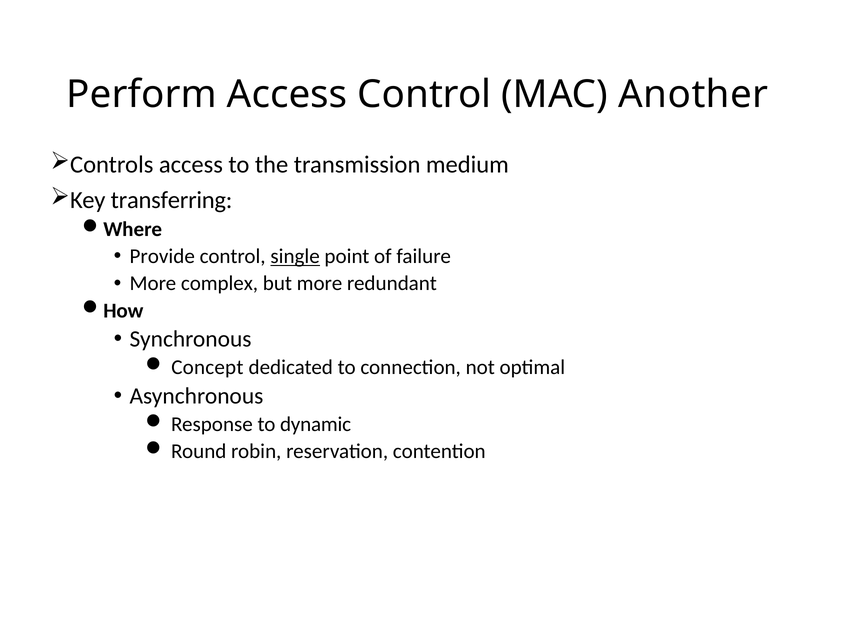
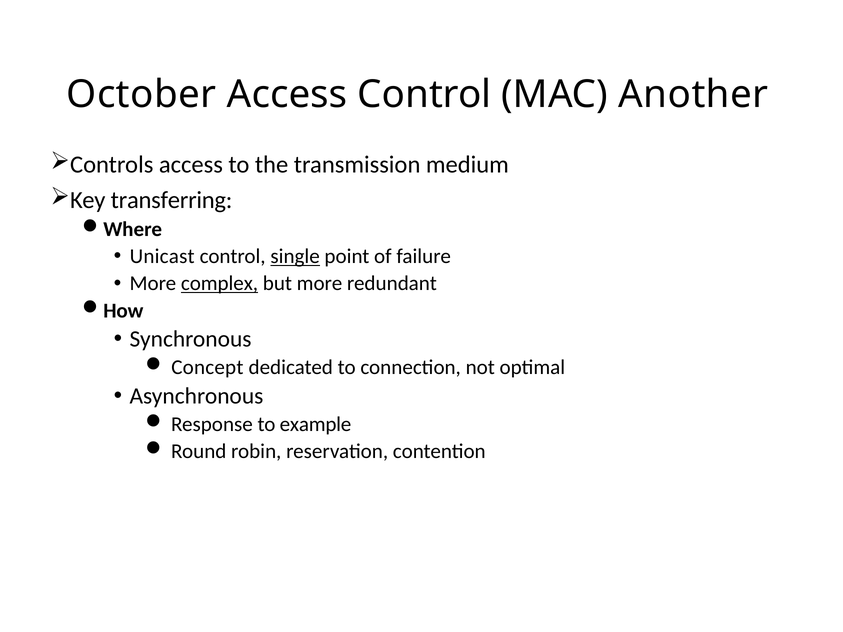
Perform: Perform -> October
Provide: Provide -> Unicast
complex underline: none -> present
dynamic: dynamic -> example
